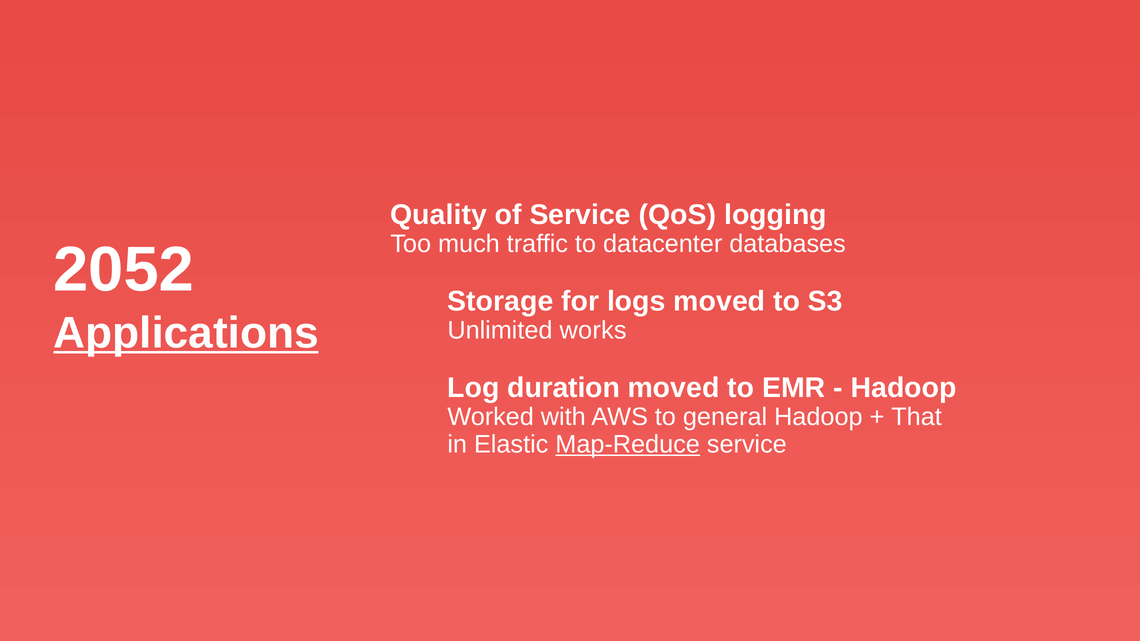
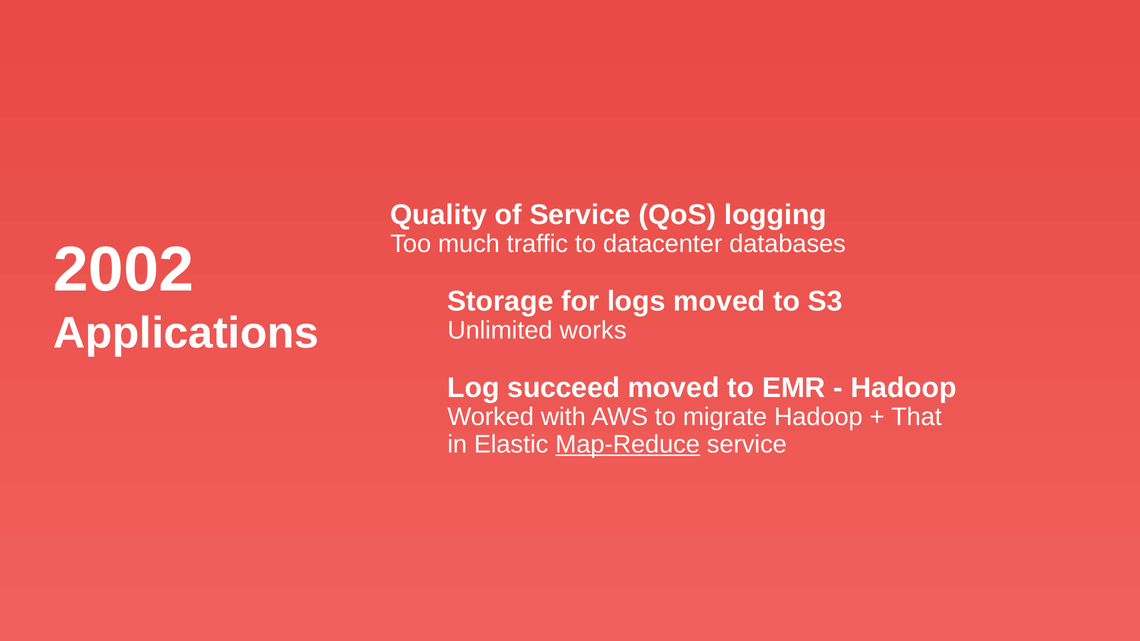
2052: 2052 -> 2002
Applications underline: present -> none
duration: duration -> succeed
general: general -> migrate
